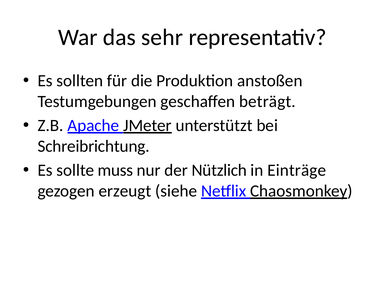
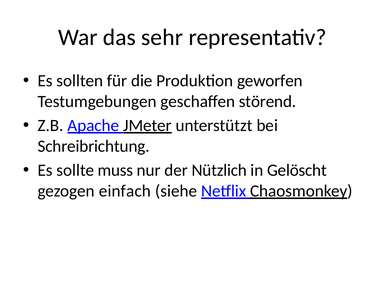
anstoßen: anstoßen -> geworfen
beträgt: beträgt -> störend
Einträge: Einträge -> Gelöscht
erzeugt: erzeugt -> einfach
